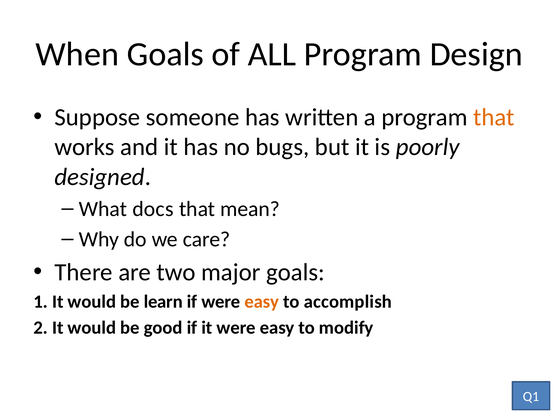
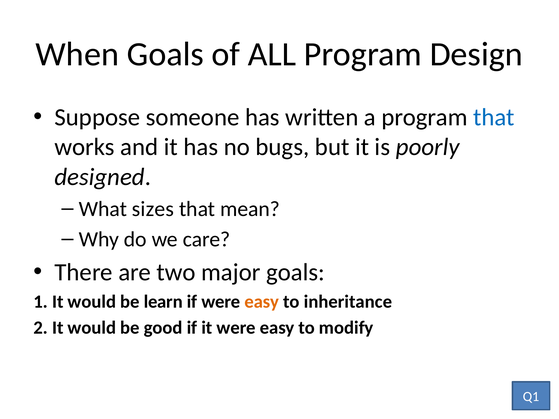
that at (494, 117) colour: orange -> blue
docs: docs -> sizes
accomplish: accomplish -> inheritance
